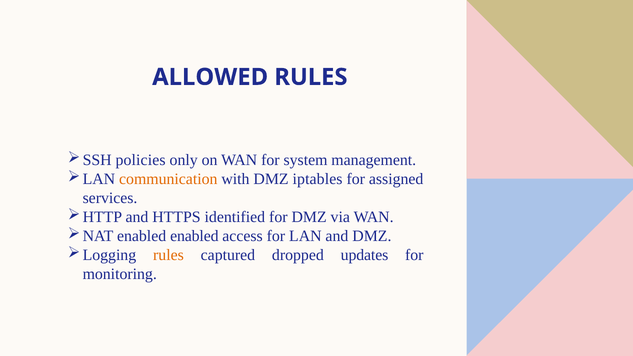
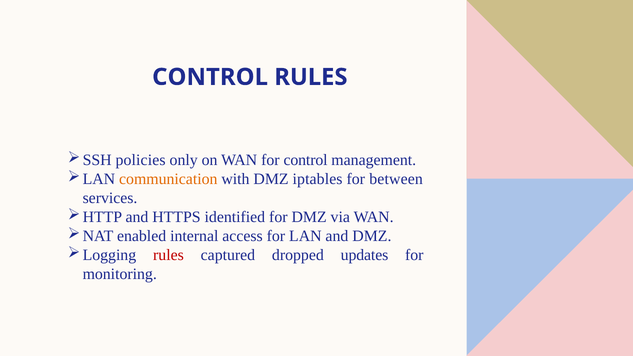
ALLOWED at (210, 77): ALLOWED -> CONTROL
for system: system -> control
assigned: assigned -> between
enabled enabled: enabled -> internal
rules at (168, 255) colour: orange -> red
